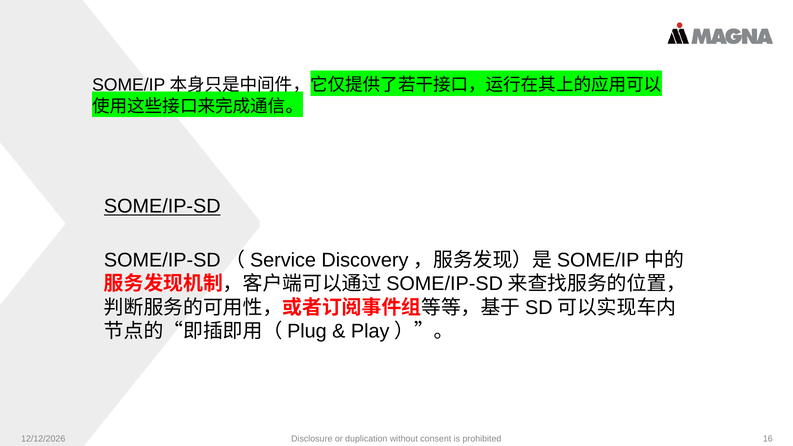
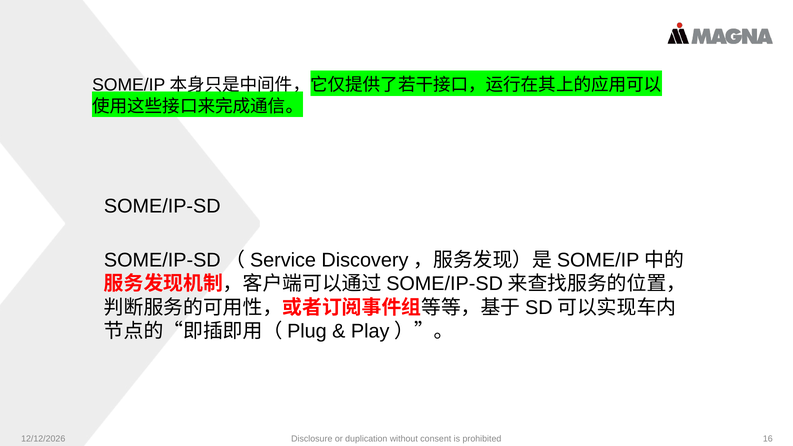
SOME/IP-SD underline: present -> none
